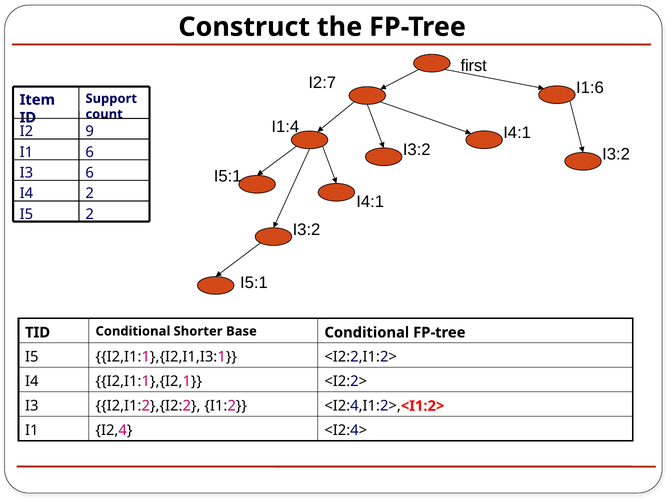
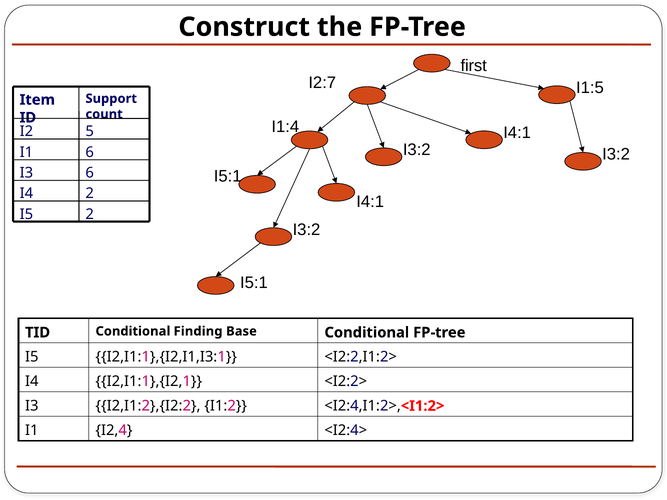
I1:6: I1:6 -> I1:5
9: 9 -> 5
Shorter: Shorter -> Finding
